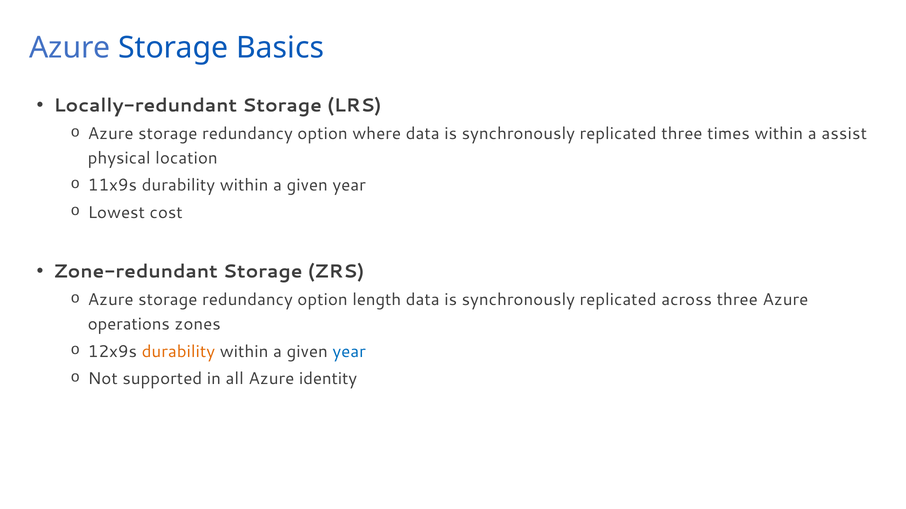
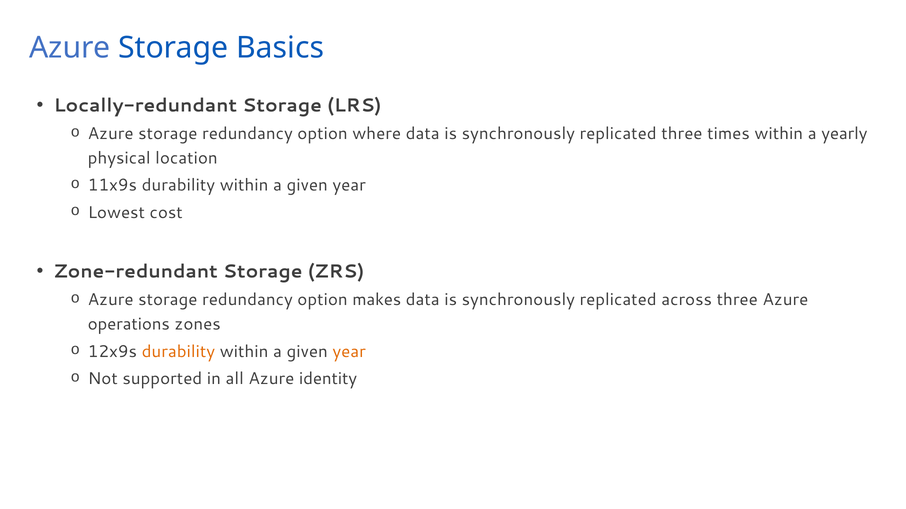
assist: assist -> yearly
length: length -> makes
year at (349, 352) colour: blue -> orange
